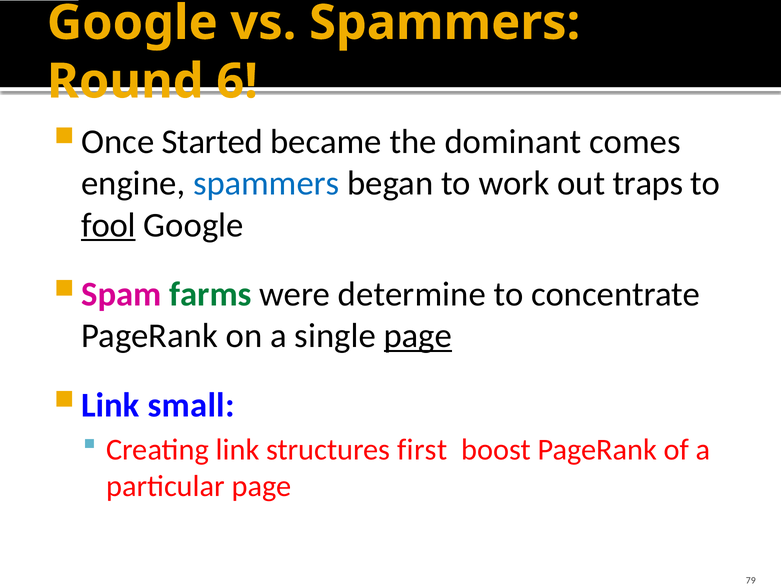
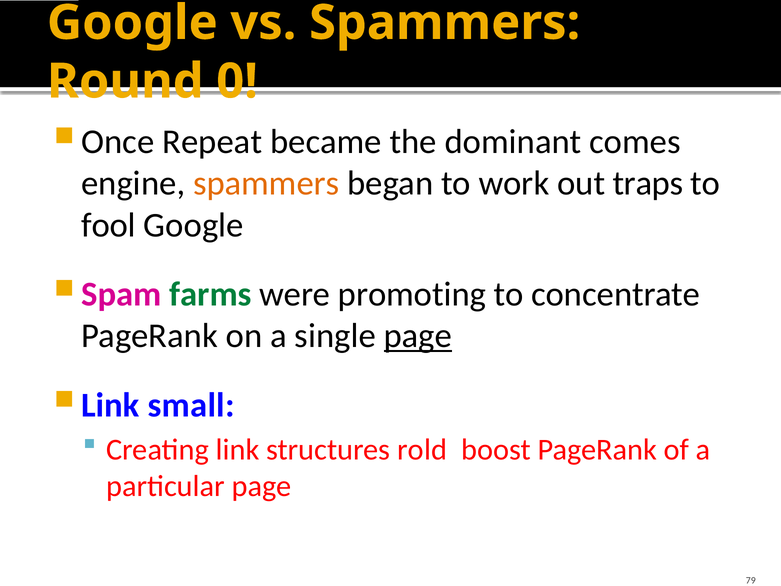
6: 6 -> 0
Started: Started -> Repeat
spammers at (266, 183) colour: blue -> orange
fool underline: present -> none
determine: determine -> promoting
first: first -> rold
